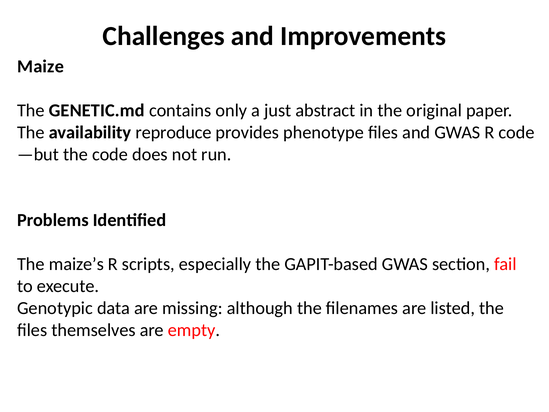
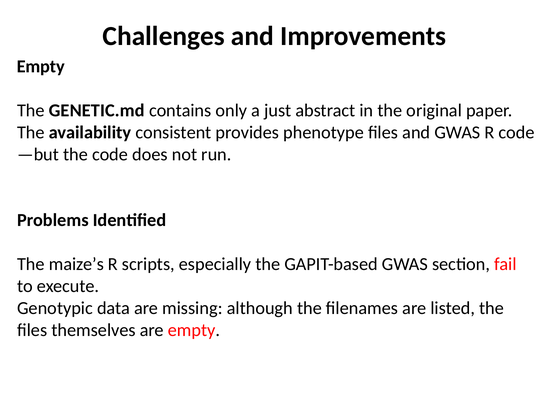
Maize at (41, 66): Maize -> Empty
reproduce: reproduce -> consistent
